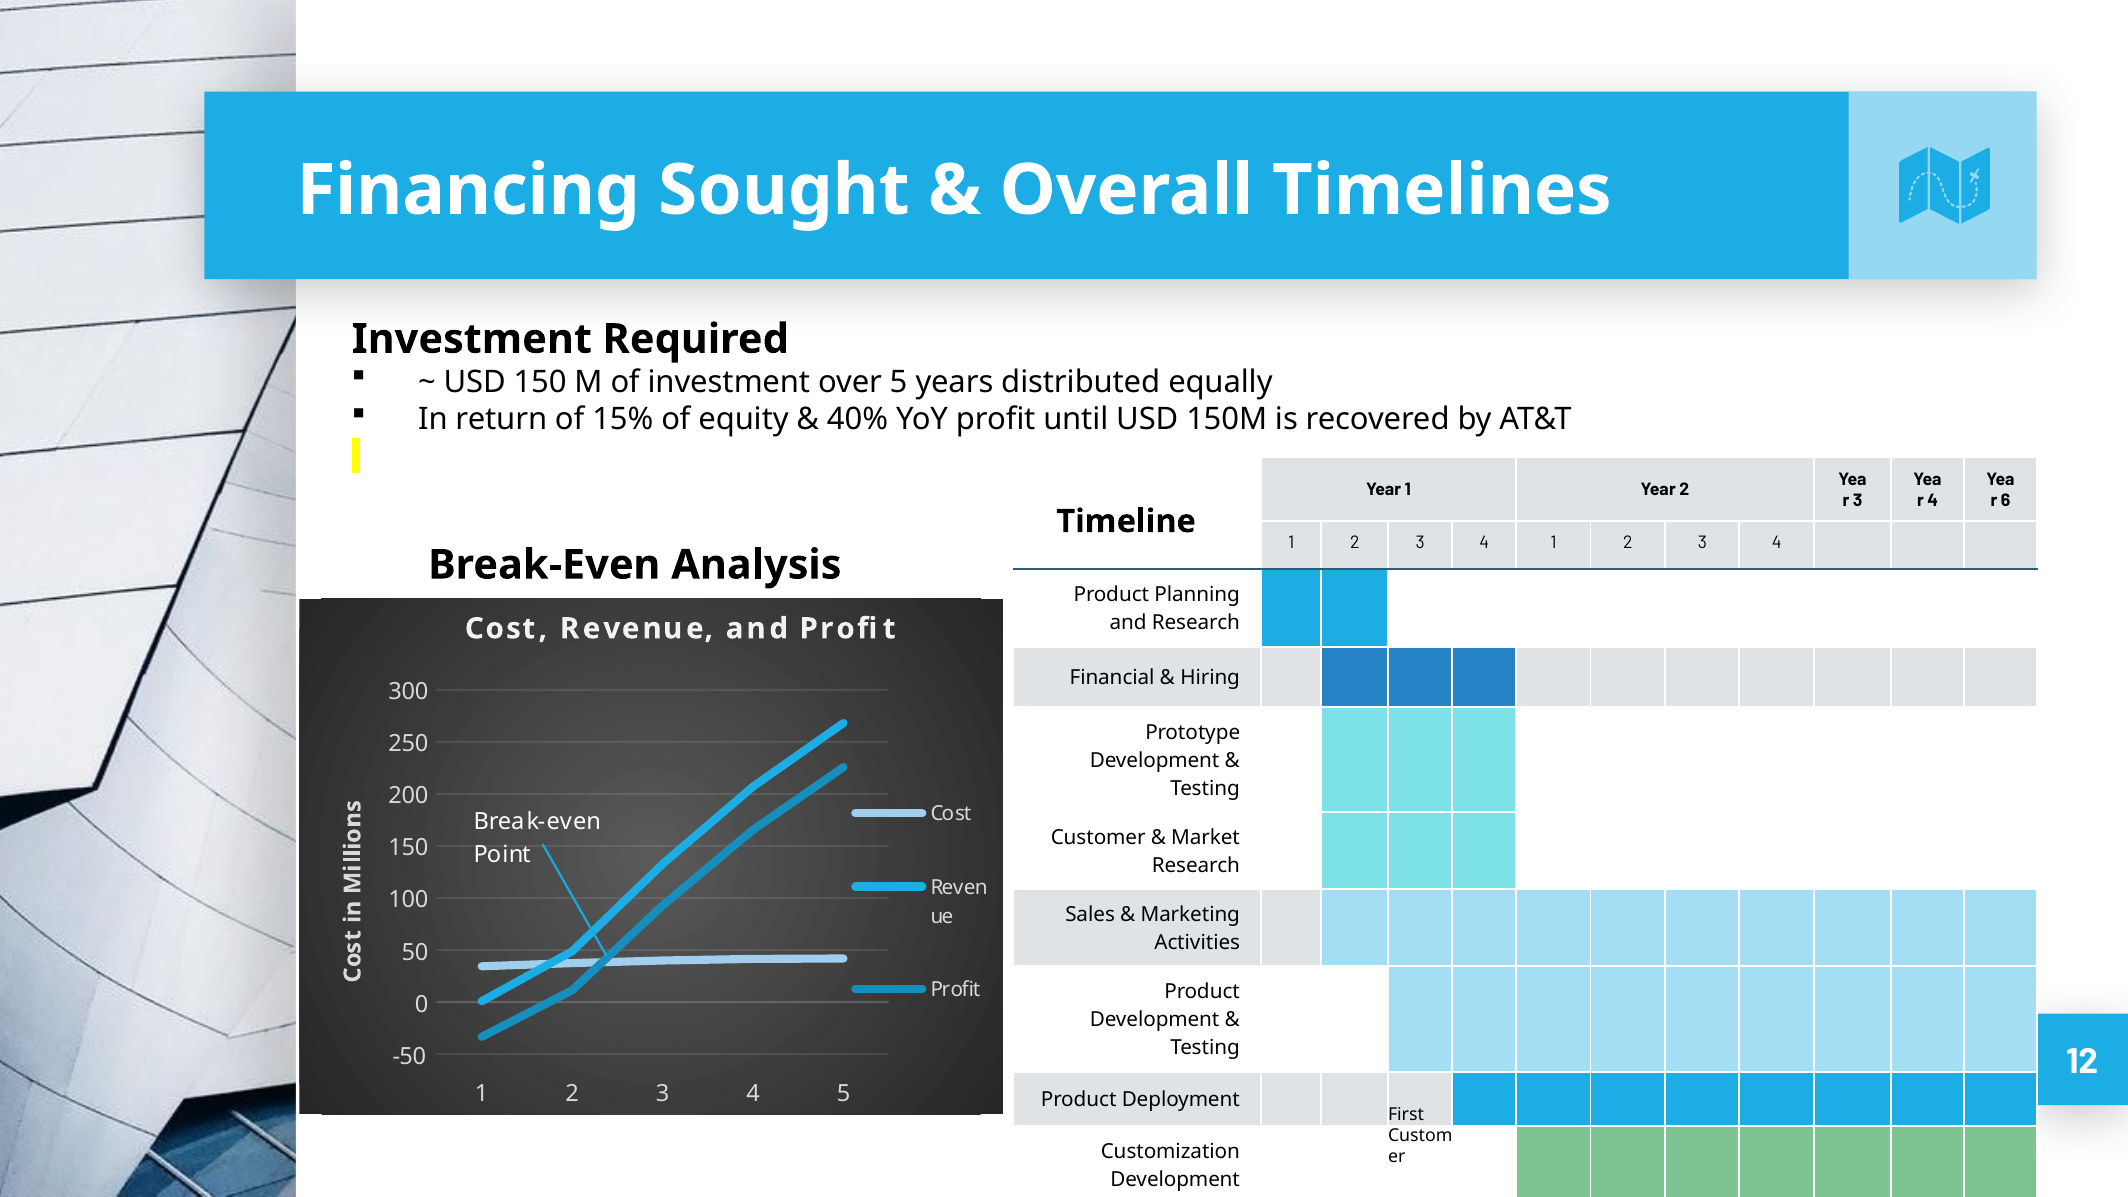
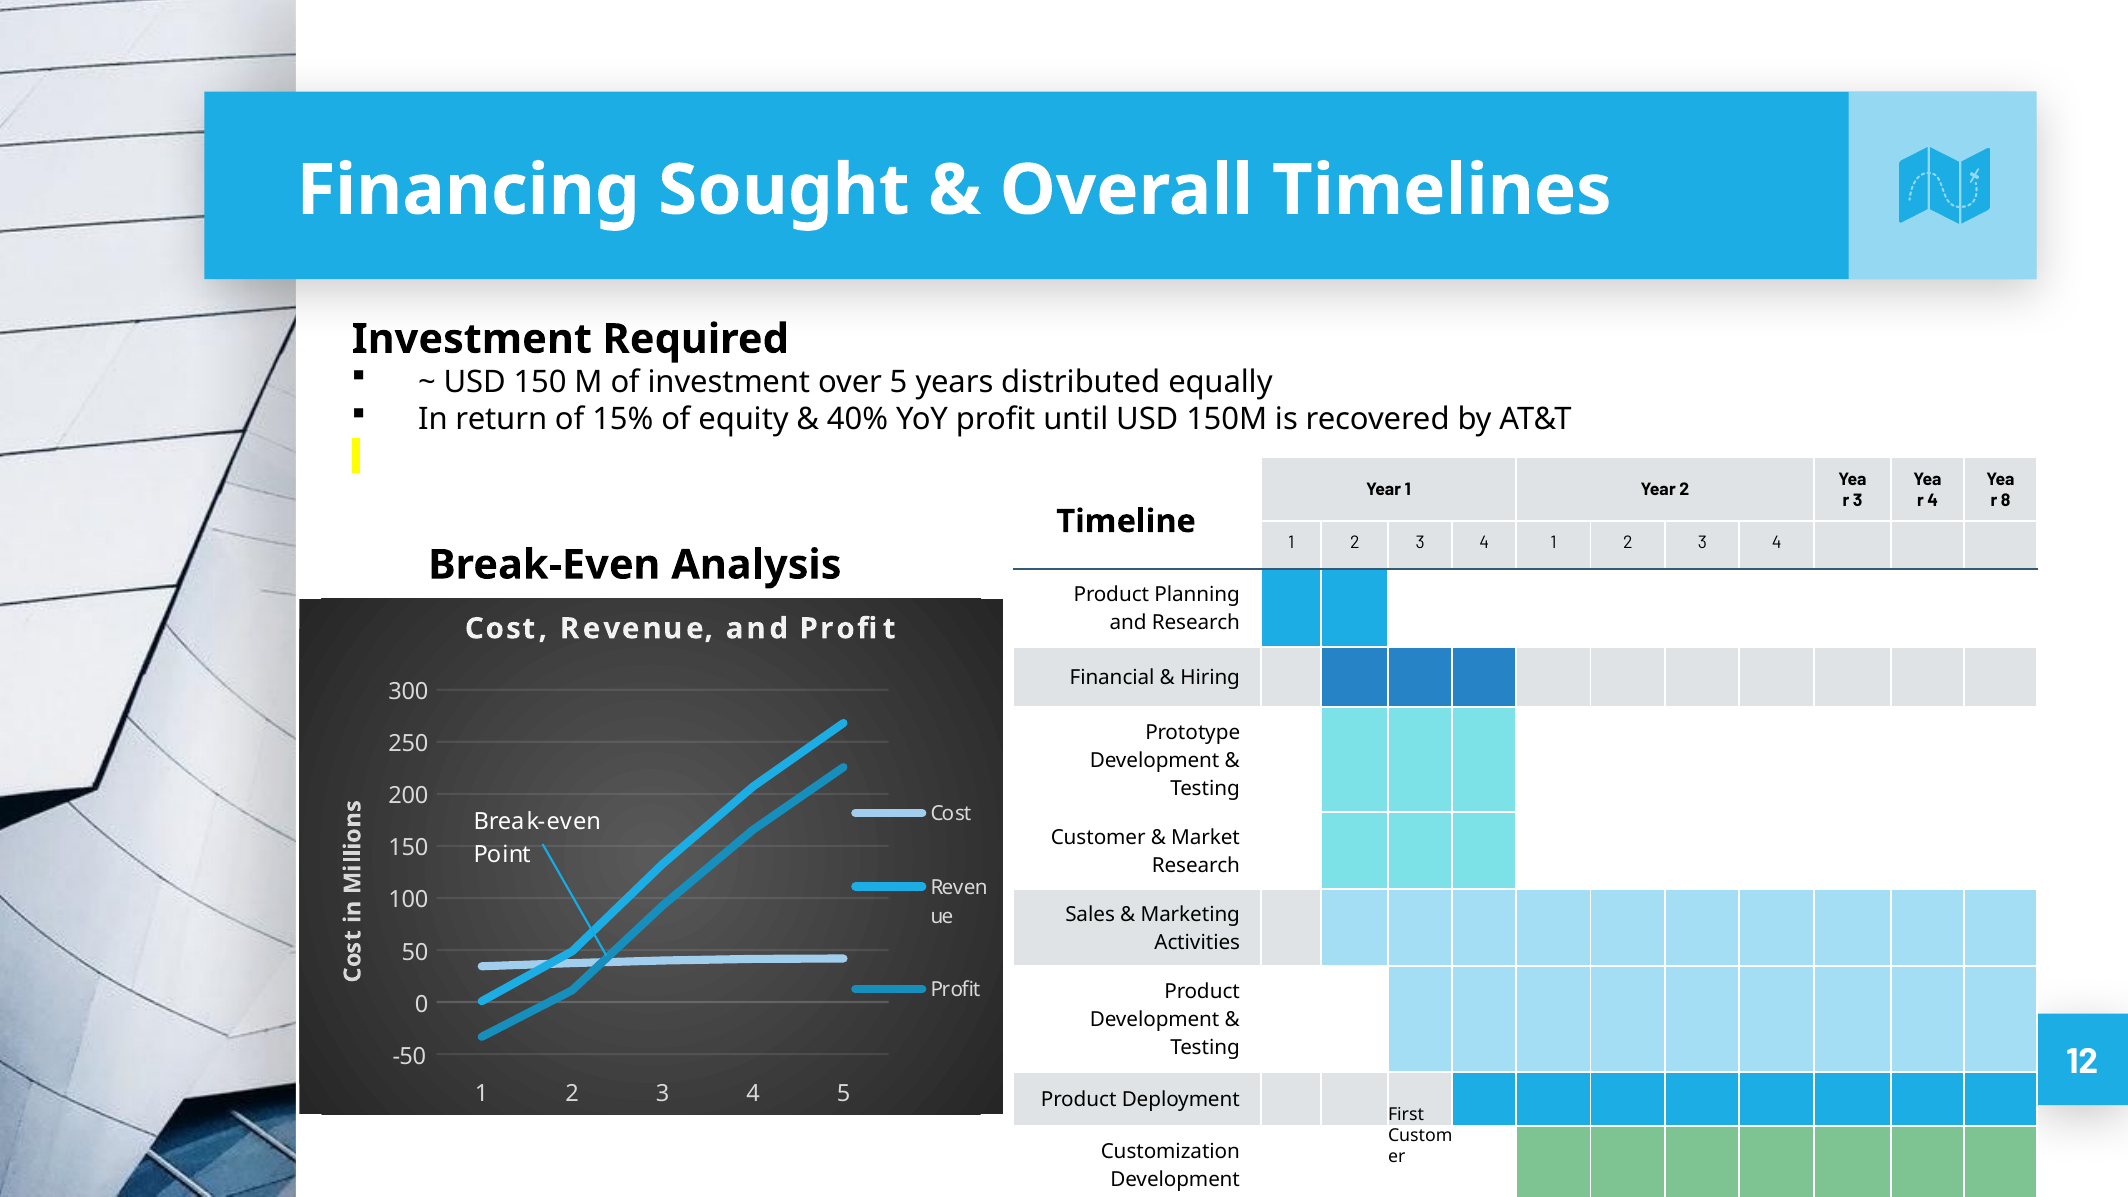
6: 6 -> 8
